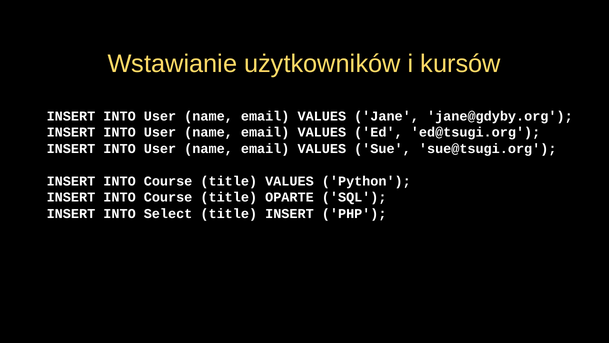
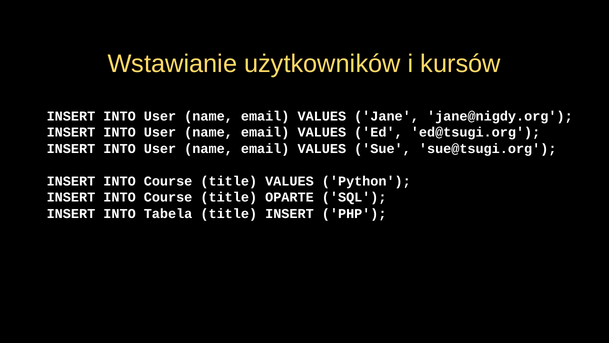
jane@gdyby.org: jane@gdyby.org -> jane@nigdy.org
Select: Select -> Tabela
